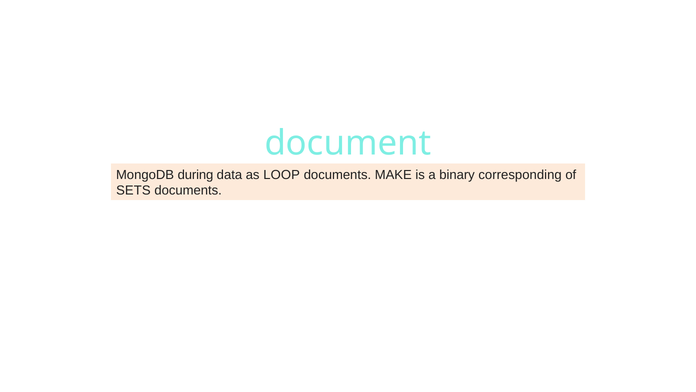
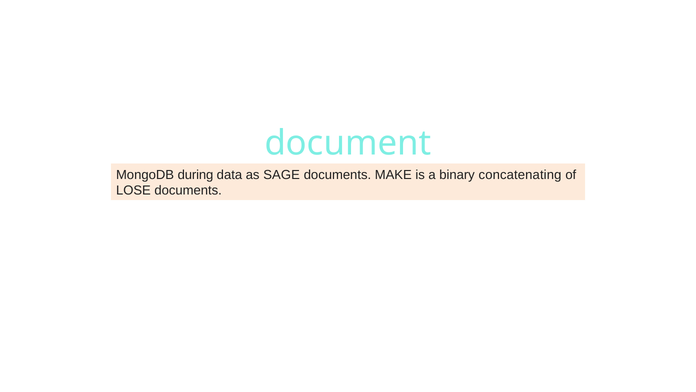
LOOP: LOOP -> SAGE
corresponding: corresponding -> concatenating
SETS: SETS -> LOSE
